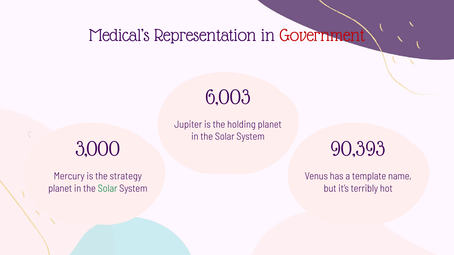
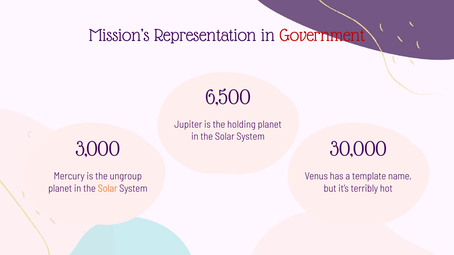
Medical’s: Medical’s -> Mission’s
6,003: 6,003 -> 6,500
90,393: 90,393 -> 30,000
strategy: strategy -> ungroup
Solar at (108, 189) colour: green -> orange
